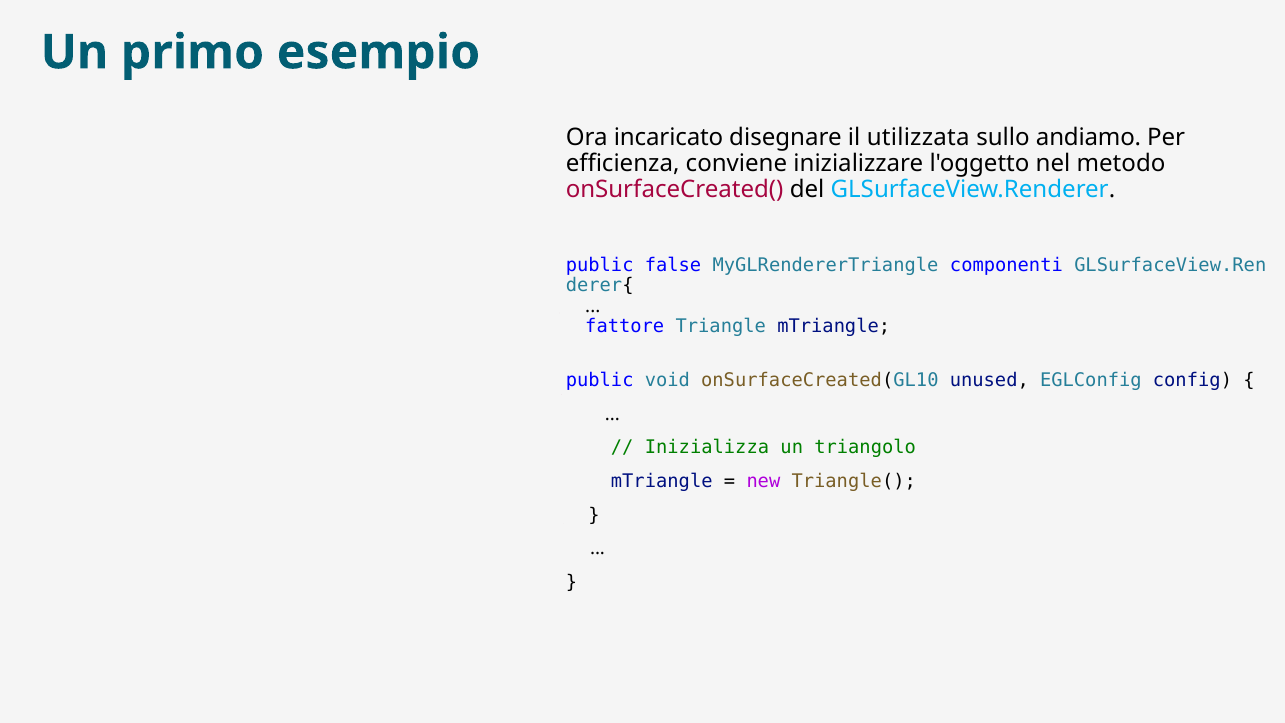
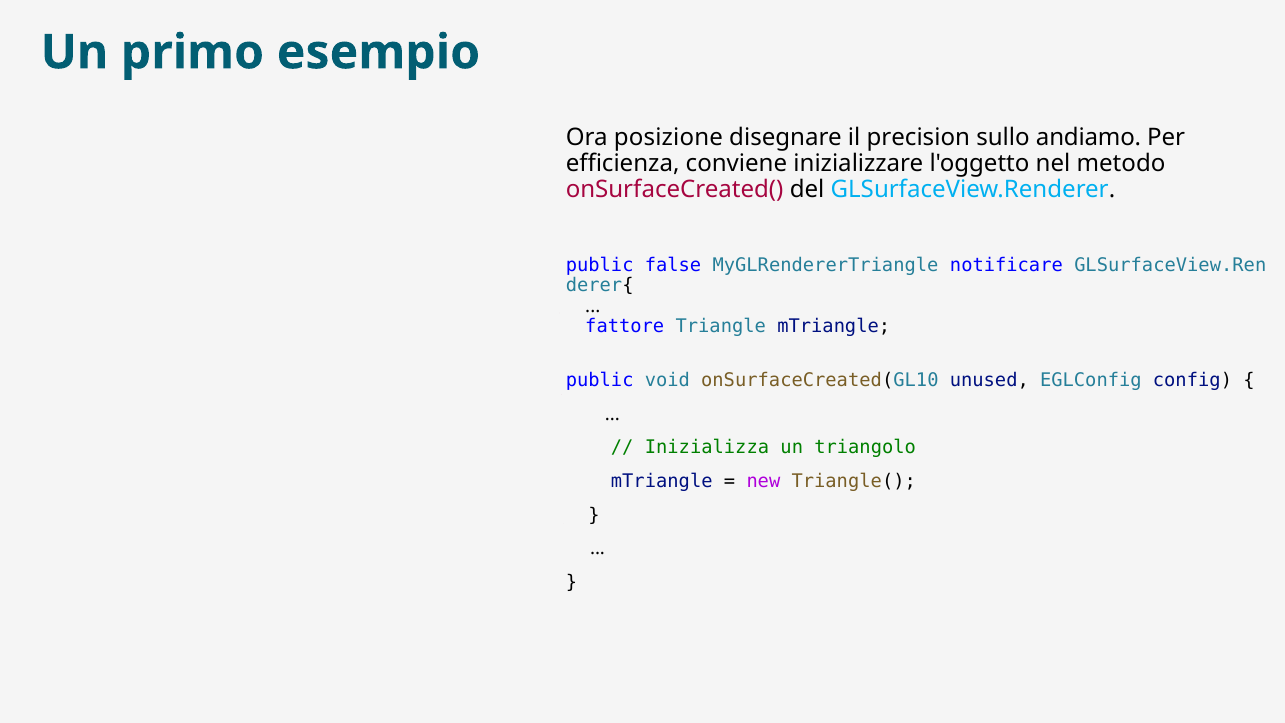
incaricato: incaricato -> posizione
utilizzata: utilizzata -> precision
componenti: componenti -> notificare
